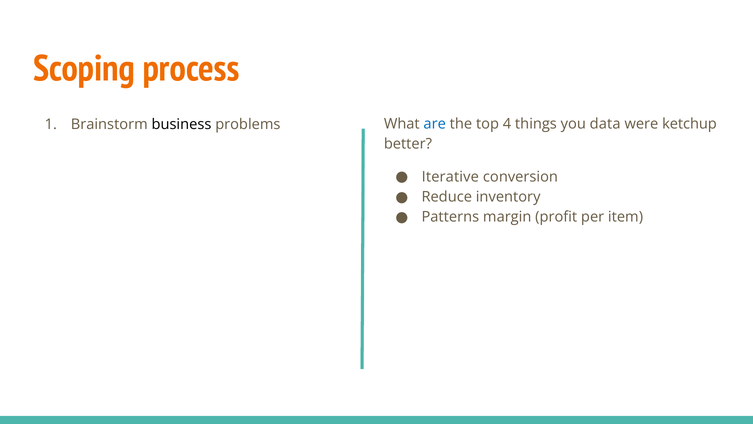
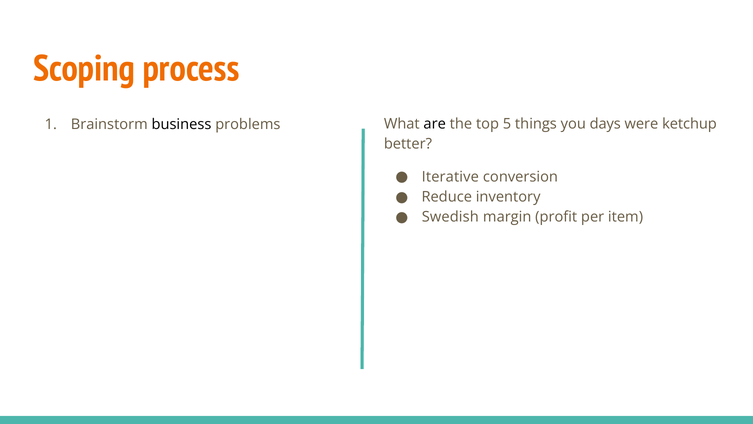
are colour: blue -> black
4: 4 -> 5
data: data -> days
Patterns: Patterns -> Swedish
